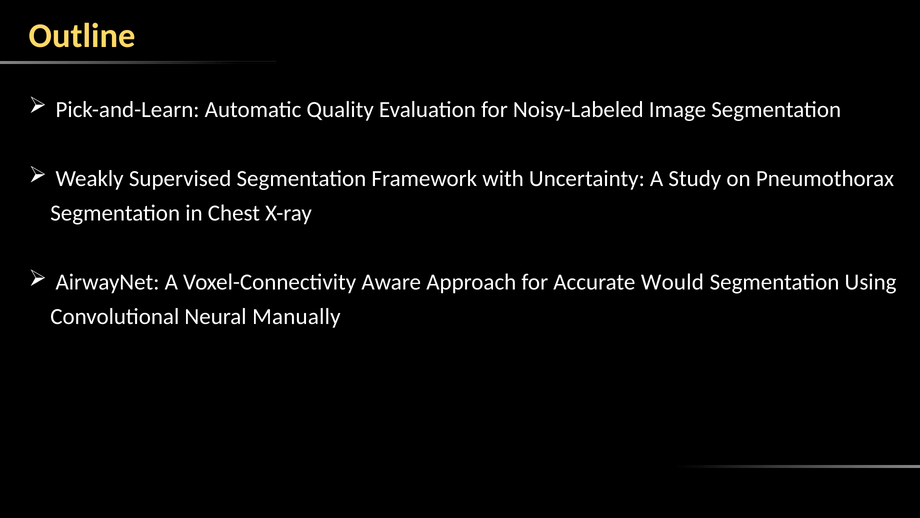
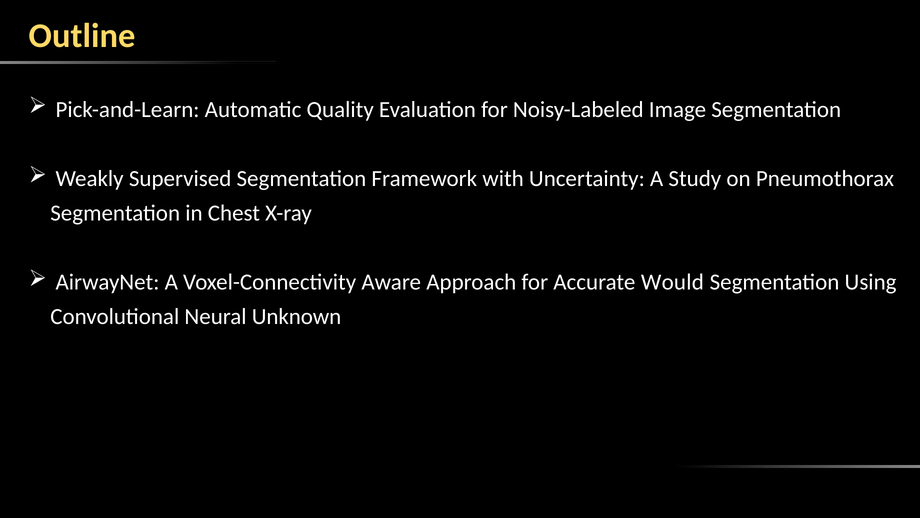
Manually: Manually -> Unknown
